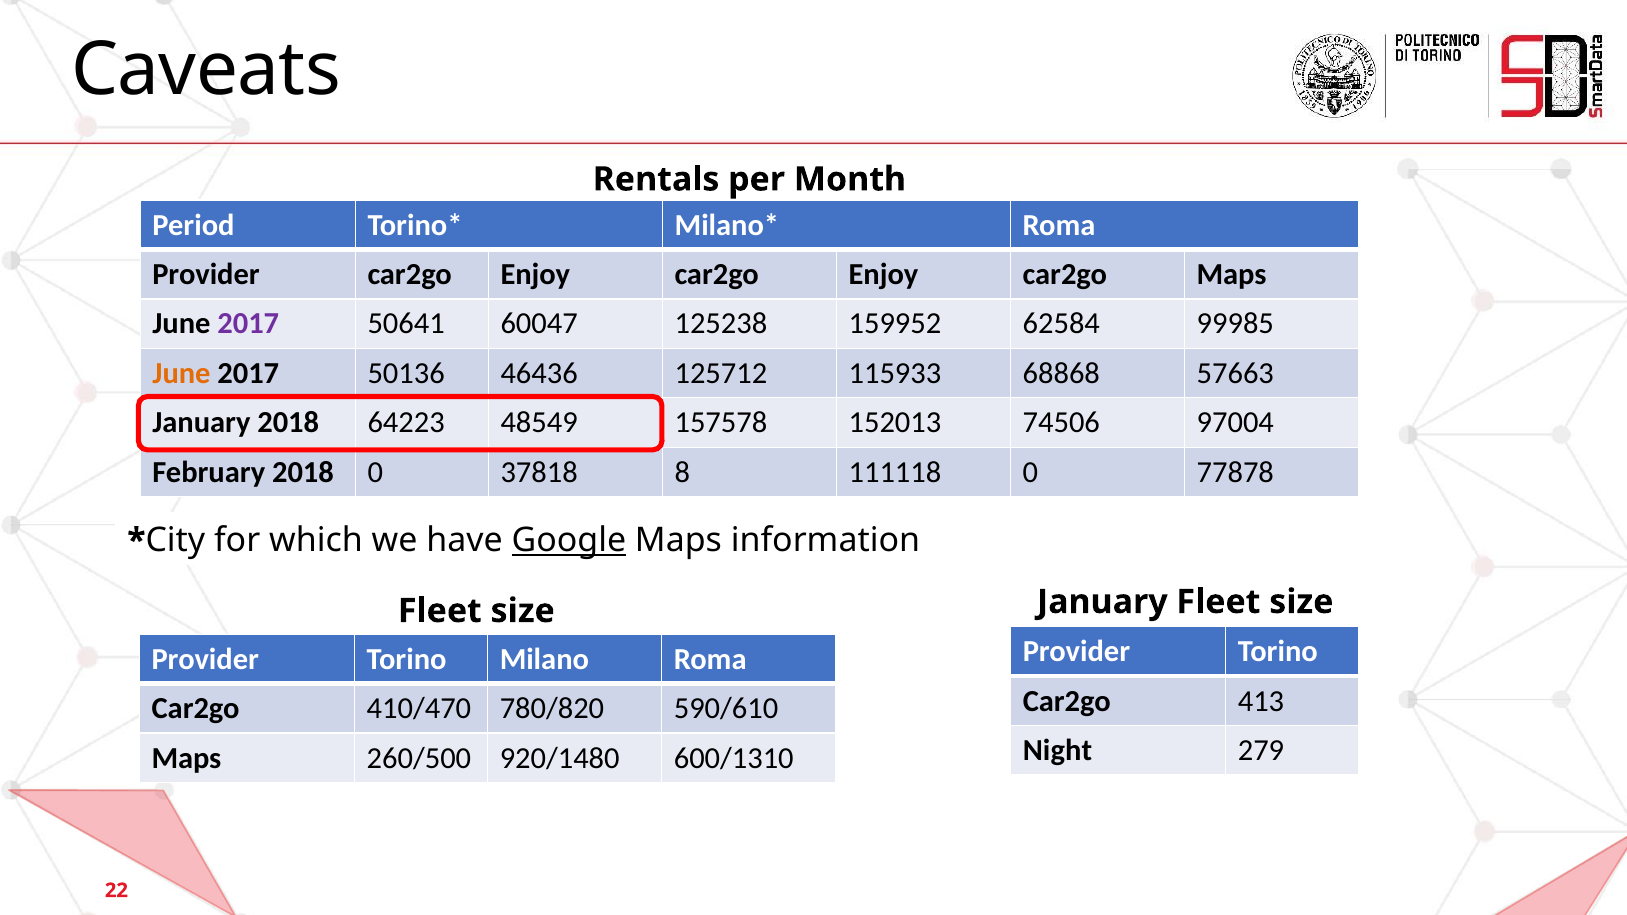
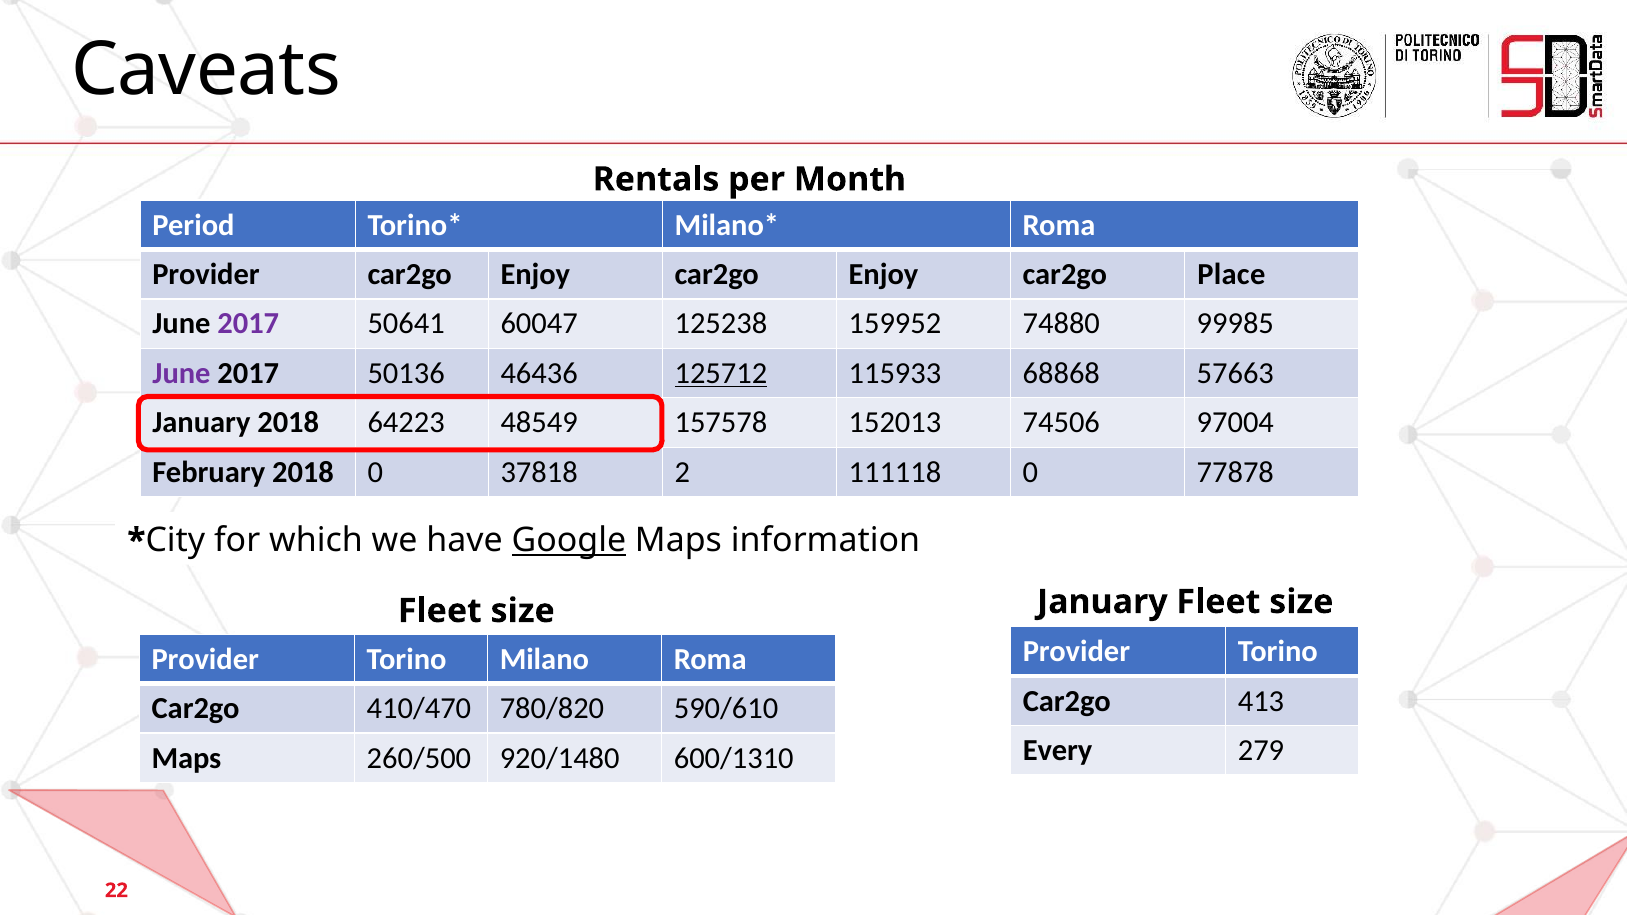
car2go Maps: Maps -> Place
62584: 62584 -> 74880
June at (181, 373) colour: orange -> purple
125712 underline: none -> present
8: 8 -> 2
Night: Night -> Every
